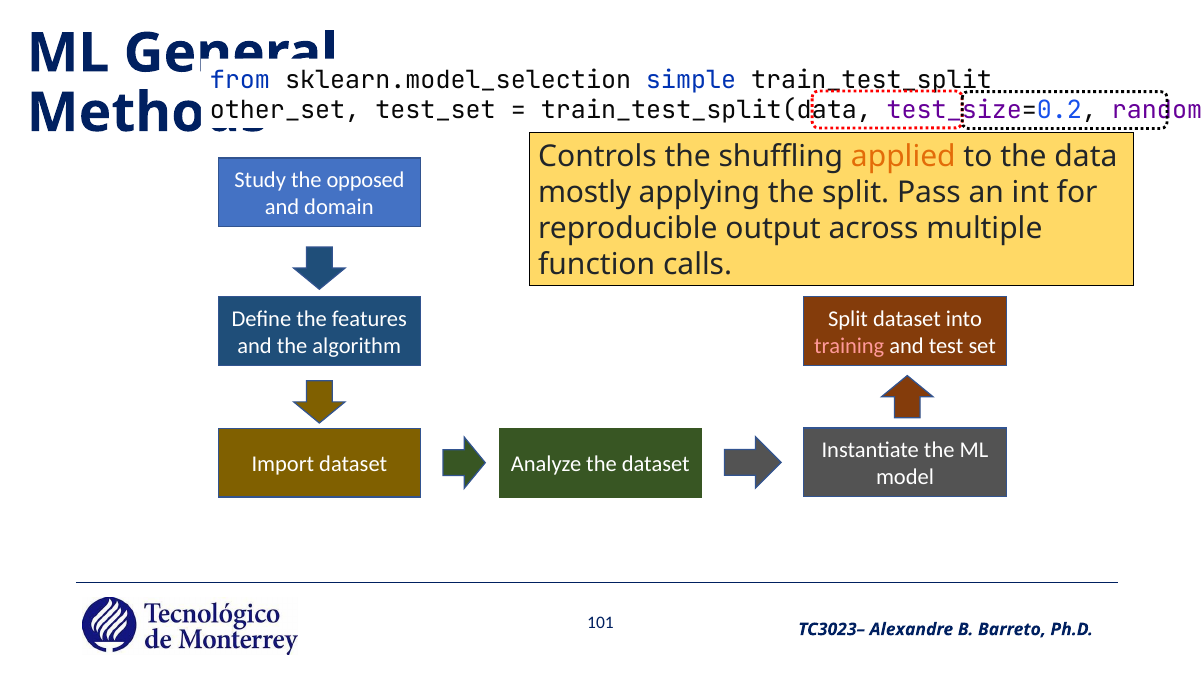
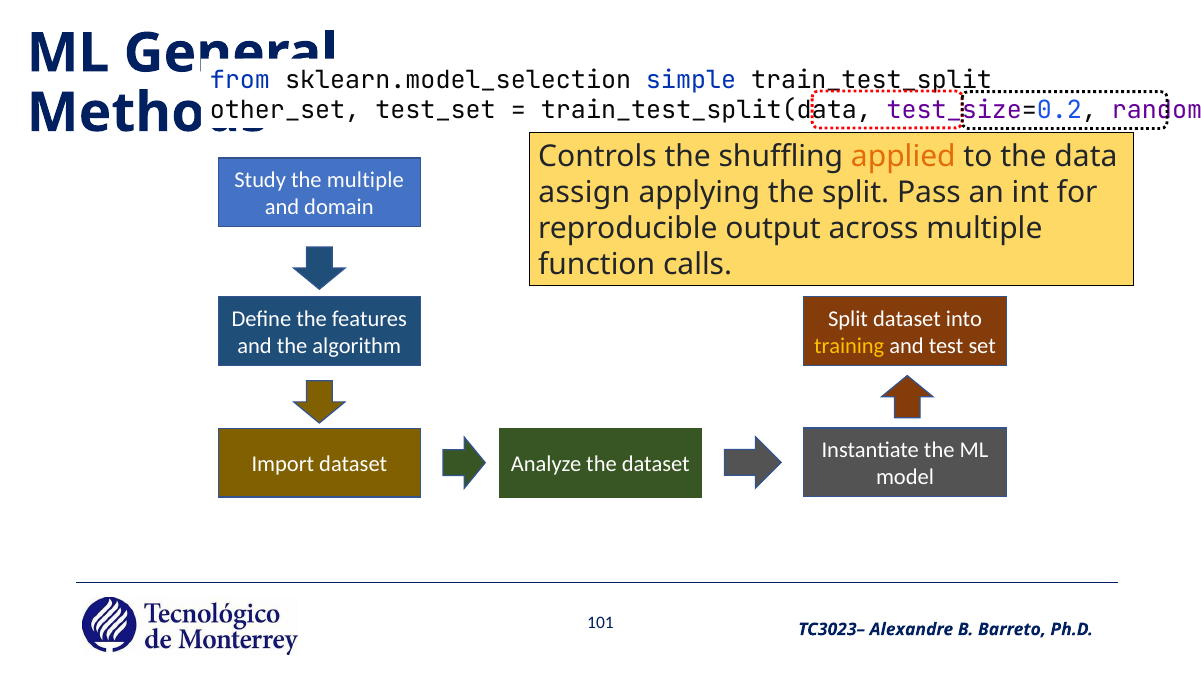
the opposed: opposed -> multiple
mostly: mostly -> assign
training colour: pink -> yellow
